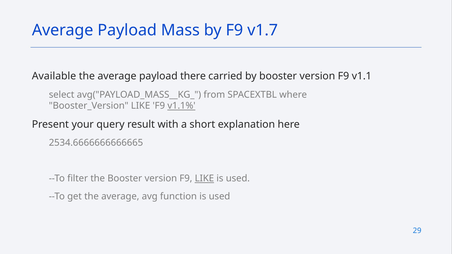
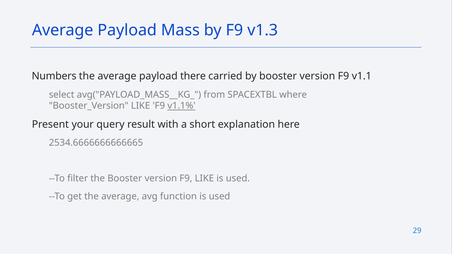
v1.7: v1.7 -> v1.3
Available: Available -> Numbers
LIKE at (204, 179) underline: present -> none
